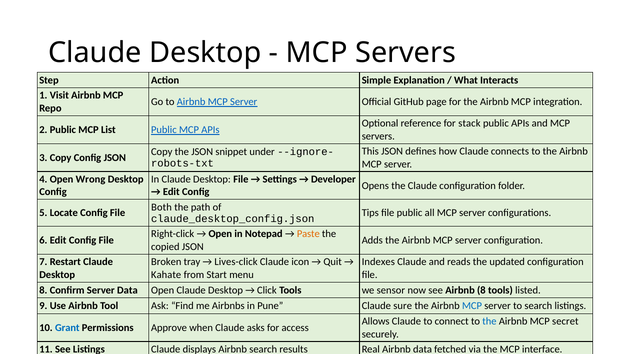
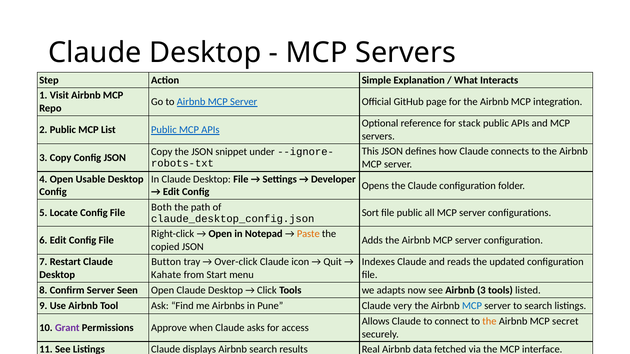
Wrong: Wrong -> Usable
Tips: Tips -> Sort
Broken: Broken -> Button
Lives-click: Lives-click -> Over-click
Server Data: Data -> Seen
sensor: sensor -> adapts
Airbnb 8: 8 -> 3
sure: sure -> very
the at (489, 322) colour: blue -> orange
Grant colour: blue -> purple
